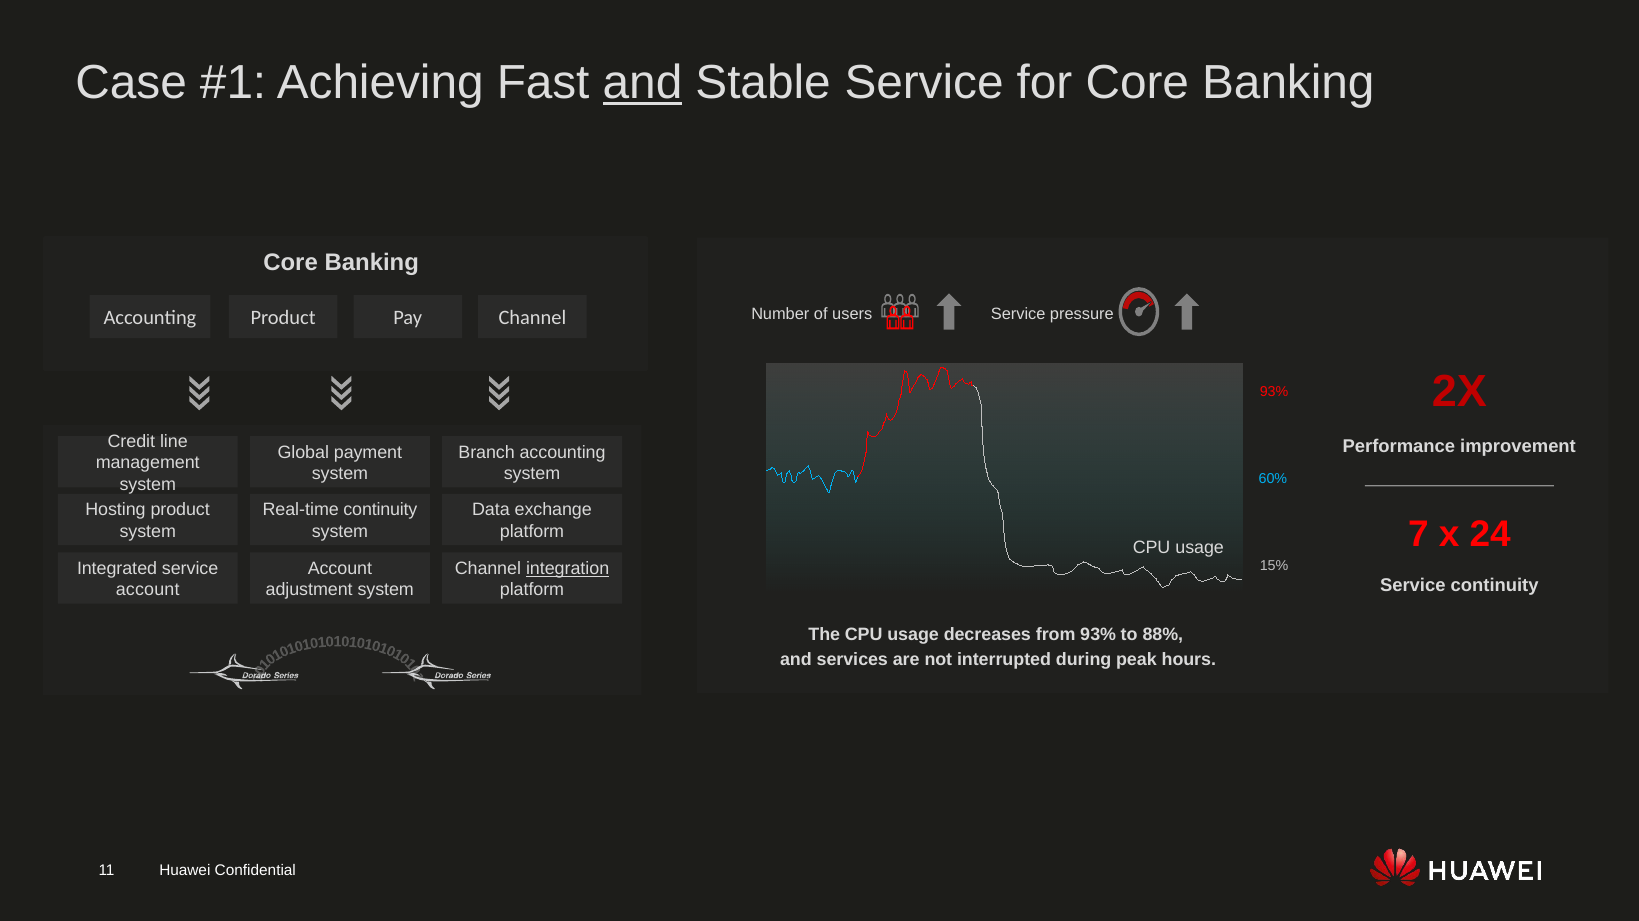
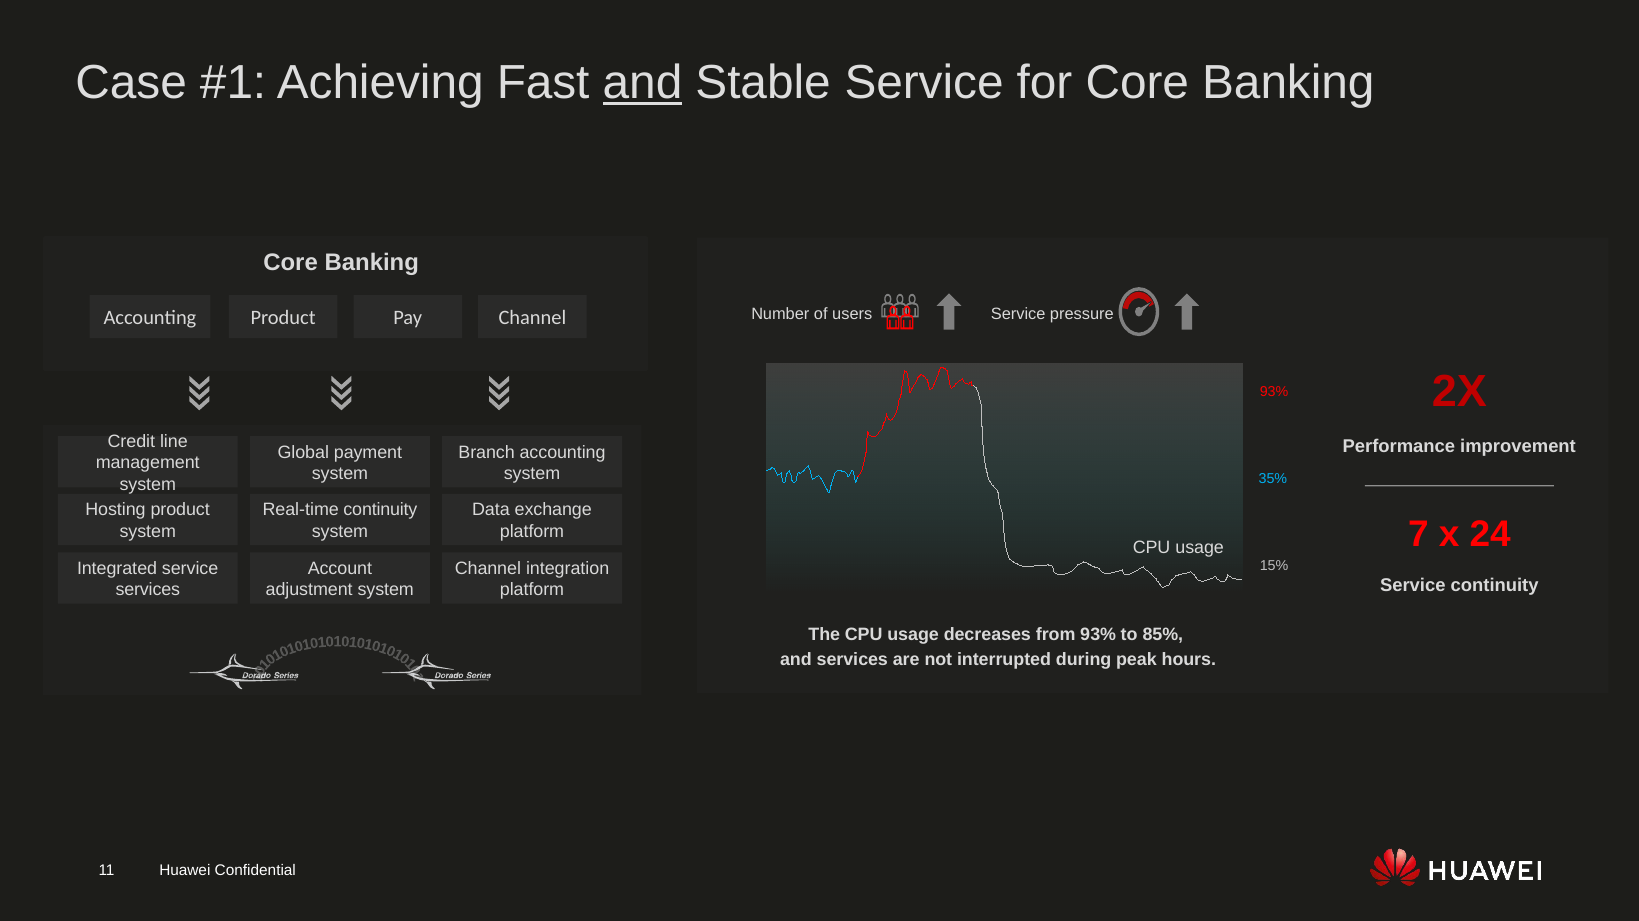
60%: 60% -> 35%
integration underline: present -> none
account at (148, 590): account -> services
88%: 88% -> 85%
